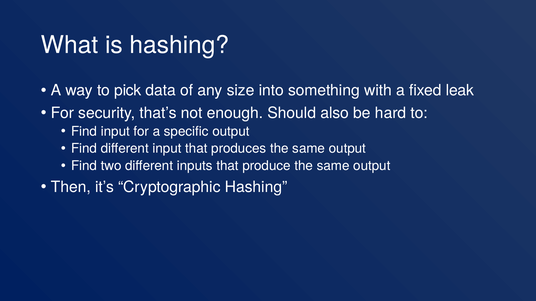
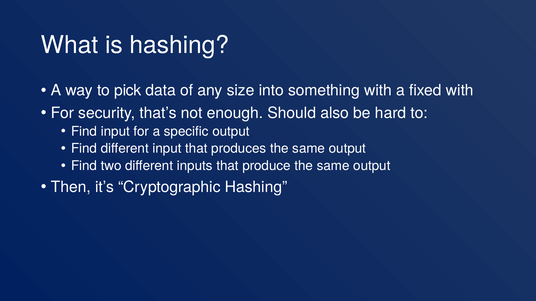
fixed leak: leak -> with
